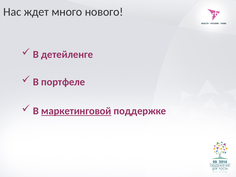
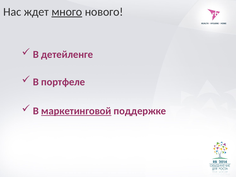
много underline: none -> present
